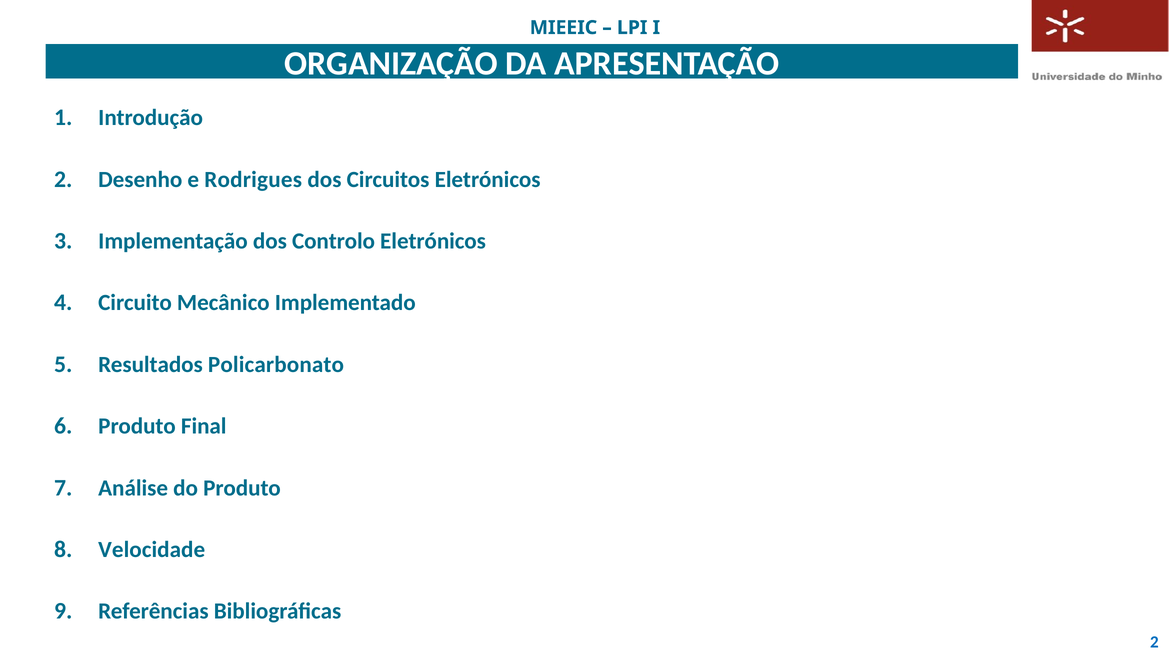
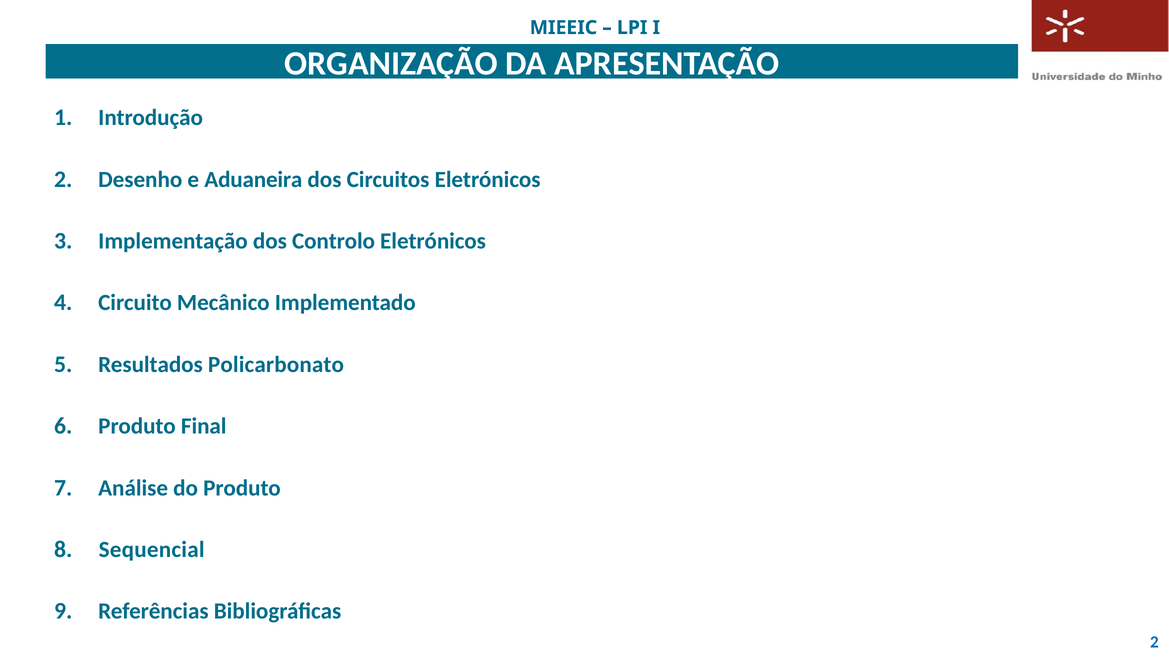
Rodrigues: Rodrigues -> Aduaneira
Velocidade: Velocidade -> Sequencial
